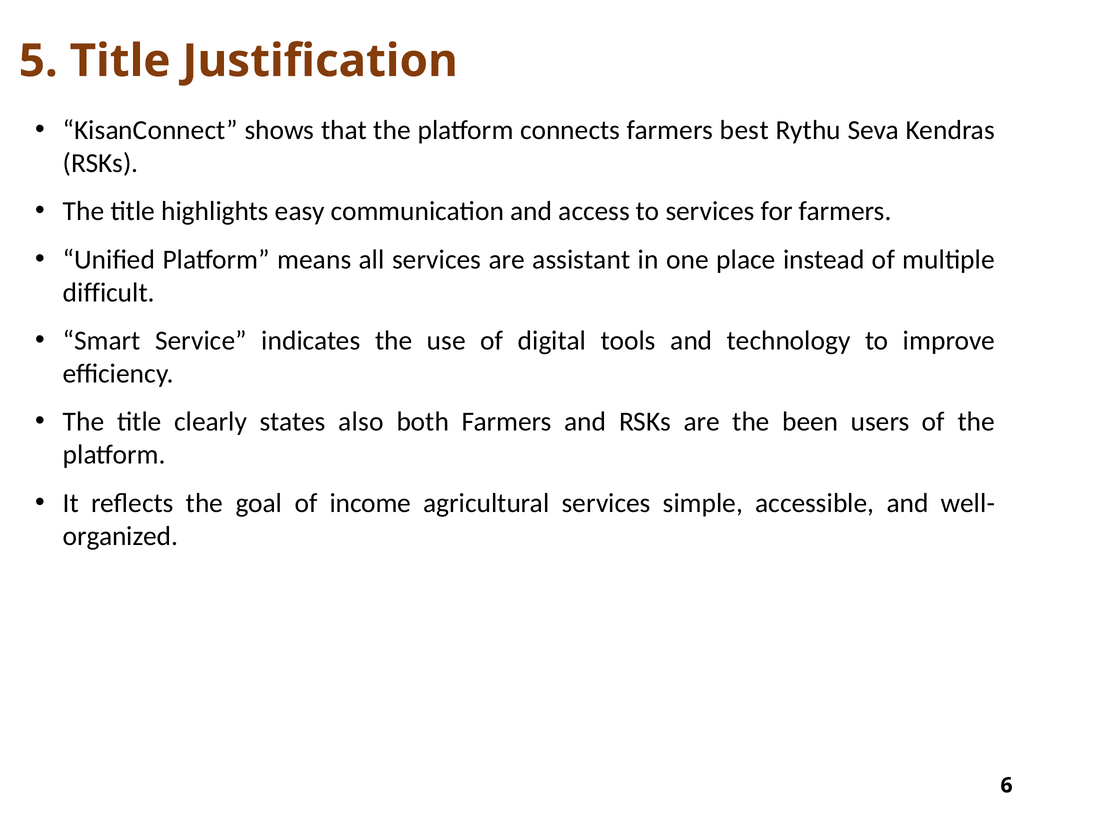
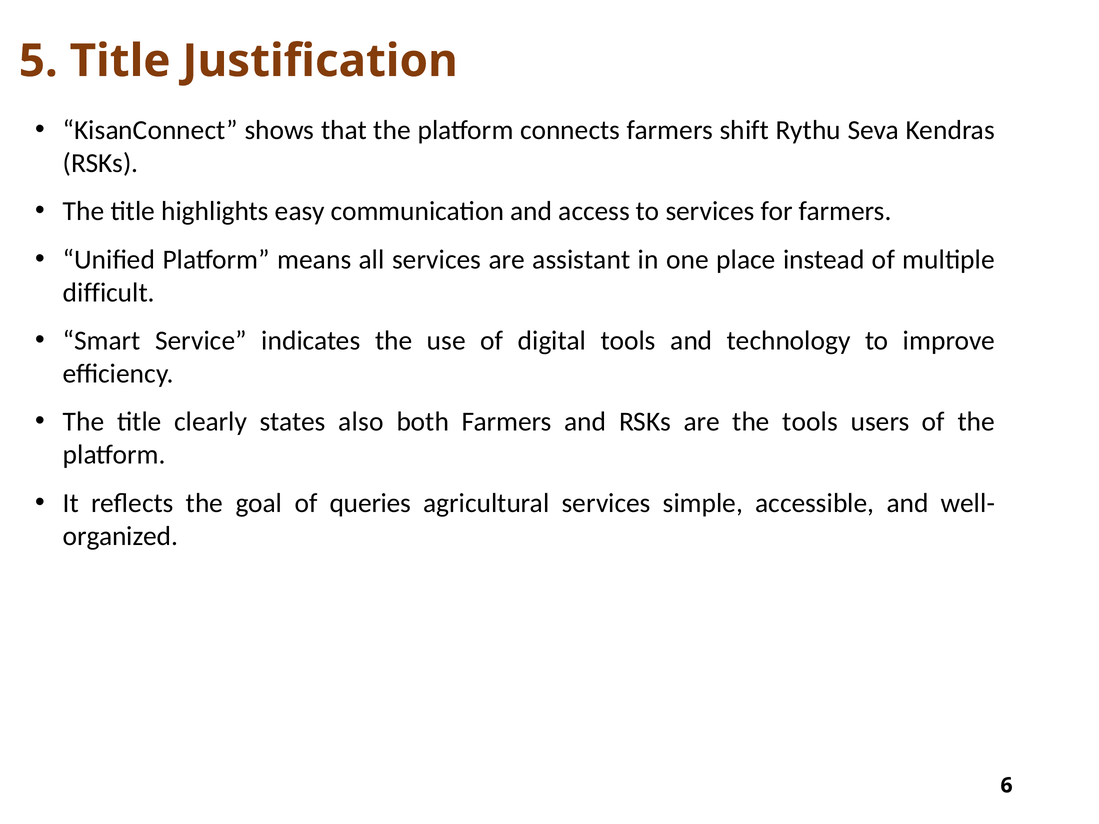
best: best -> shift
the been: been -> tools
income: income -> queries
